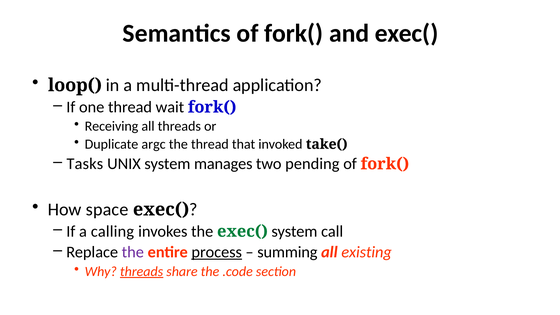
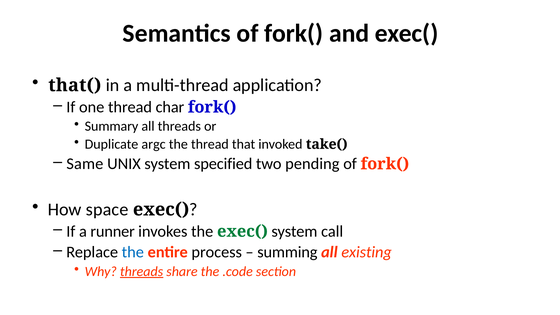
loop(: loop( -> that(
wait: wait -> char
Receiving: Receiving -> Summary
Tasks: Tasks -> Same
manages: manages -> specified
calling: calling -> runner
the at (133, 252) colour: purple -> blue
process underline: present -> none
